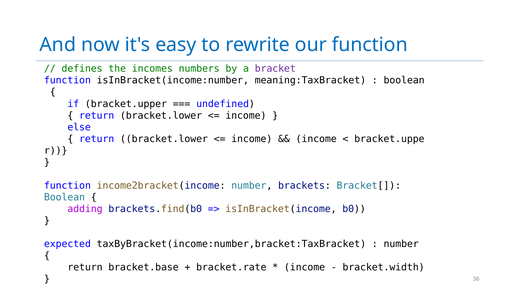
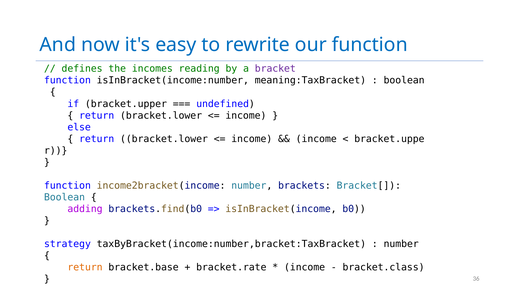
numbers: numbers -> reading
expected: expected -> strategy
return at (85, 267) colour: black -> orange
bracket.width: bracket.width -> bracket.class
